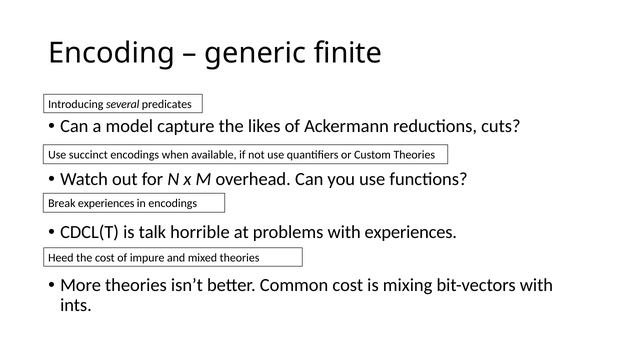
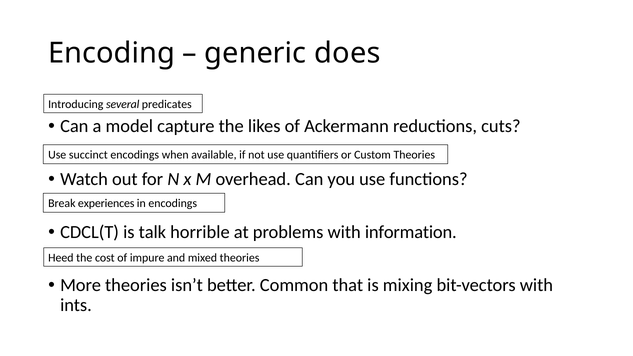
finite: finite -> does
with experiences: experiences -> information
Common cost: cost -> that
